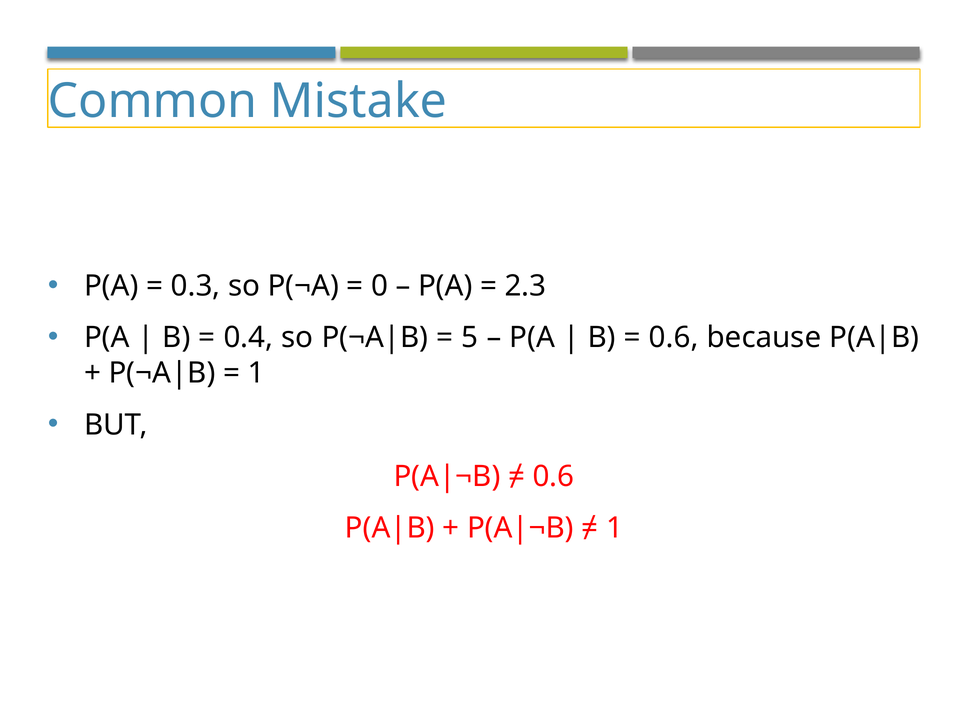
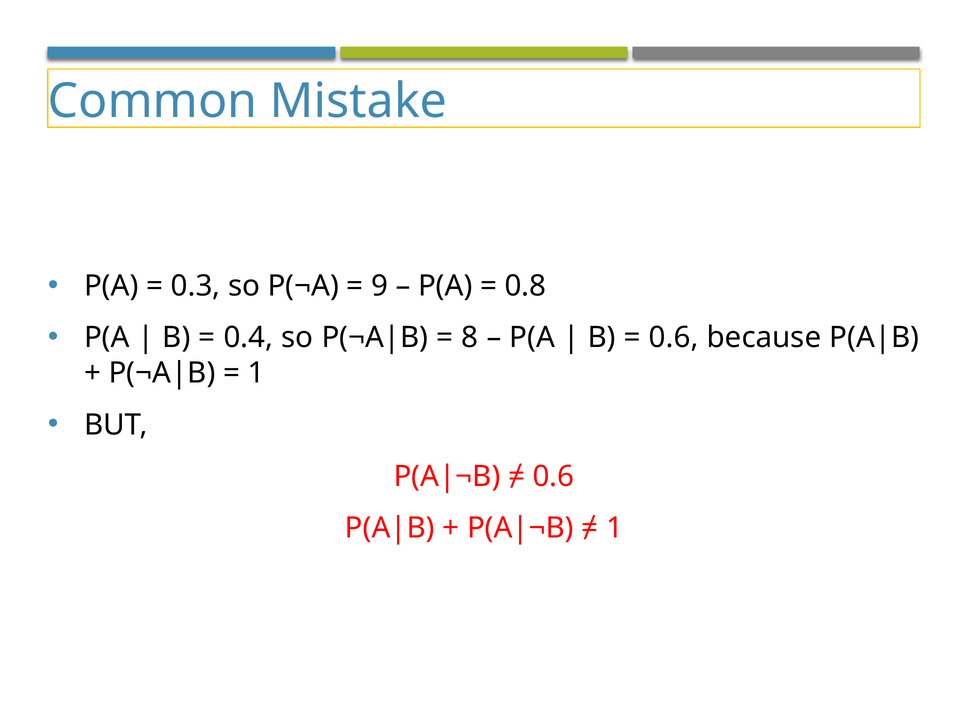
0: 0 -> 9
2.3: 2.3 -> 0.8
5: 5 -> 8
